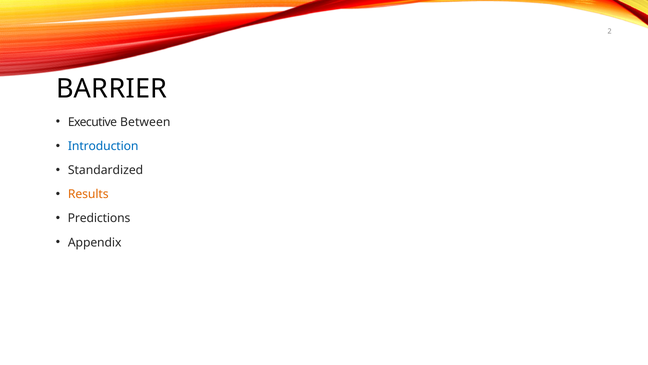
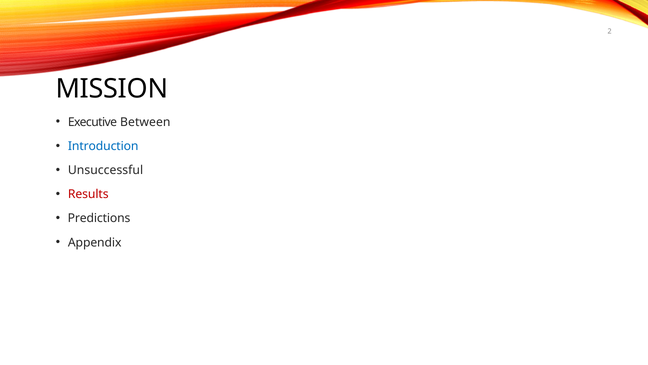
BARRIER: BARRIER -> MISSION
Standardized: Standardized -> Unsuccessful
Results colour: orange -> red
